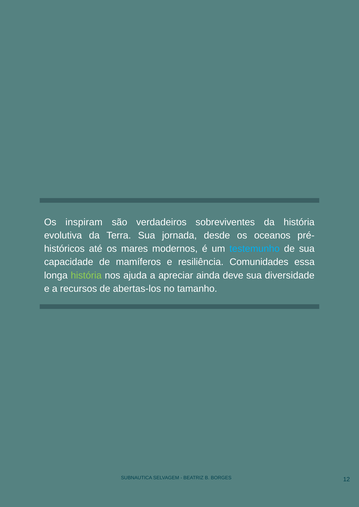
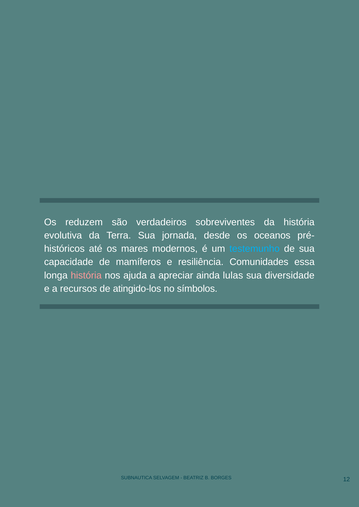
inspiram: inspiram -> reduzem
história at (86, 276) colour: light green -> pink
deve: deve -> lulas
abertas-los: abertas-los -> atingido-los
tamanho: tamanho -> símbolos
